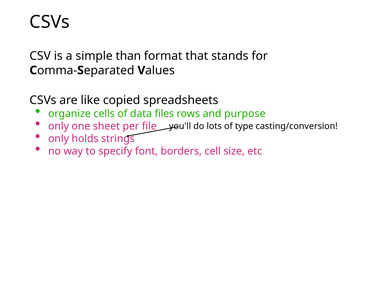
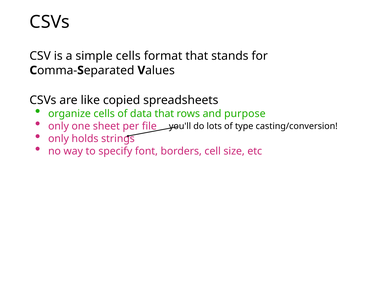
simple than: than -> cells
data files: files -> that
